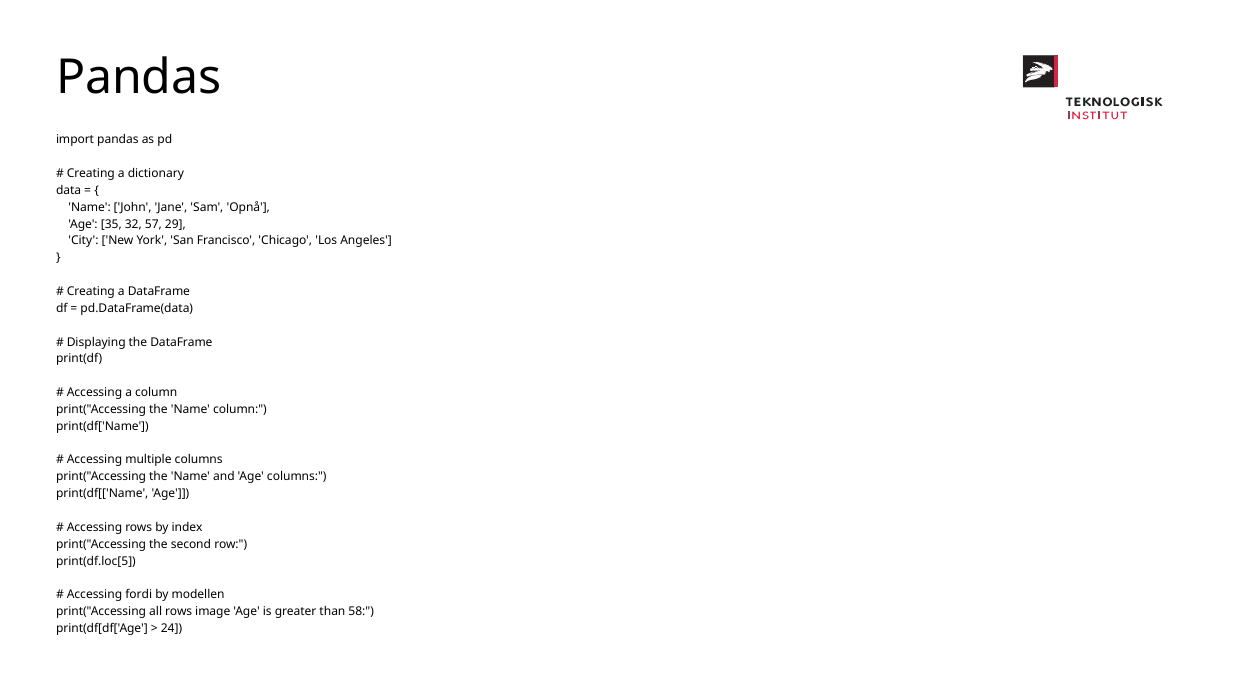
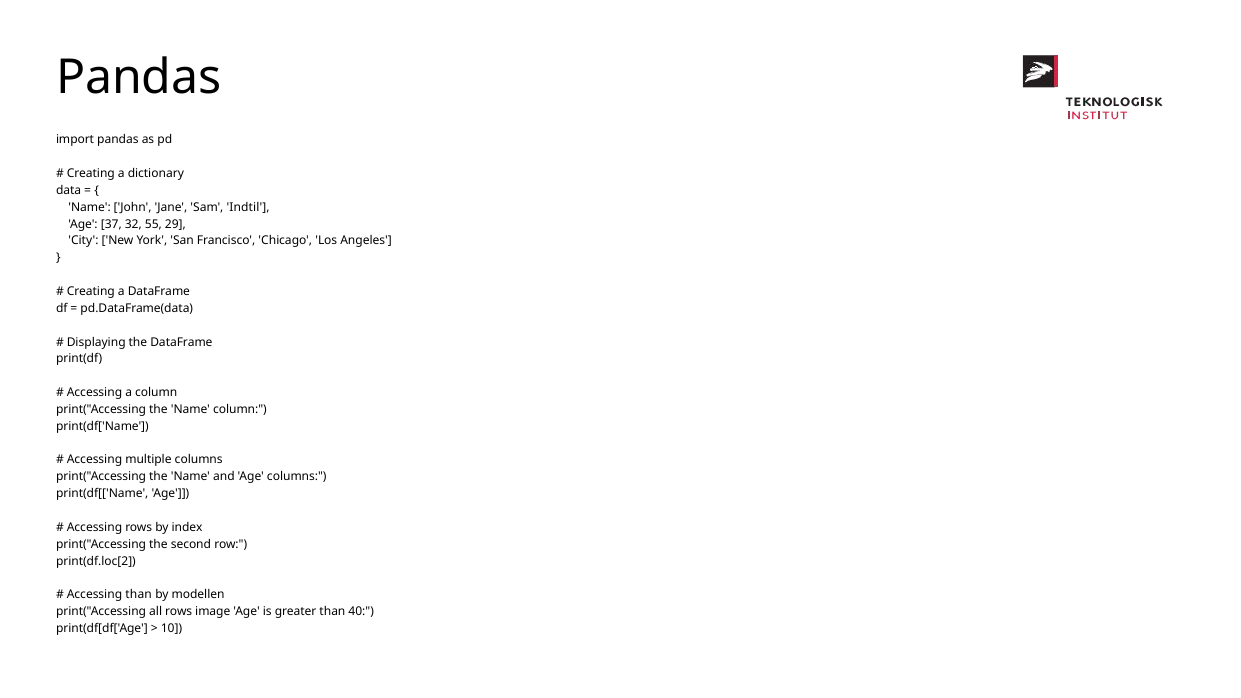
Opnå: Opnå -> Indtil
35: 35 -> 37
57: 57 -> 55
print(df.loc[5: print(df.loc[5 -> print(df.loc[2
Accessing fordi: fordi -> than
58: 58 -> 40
24: 24 -> 10
